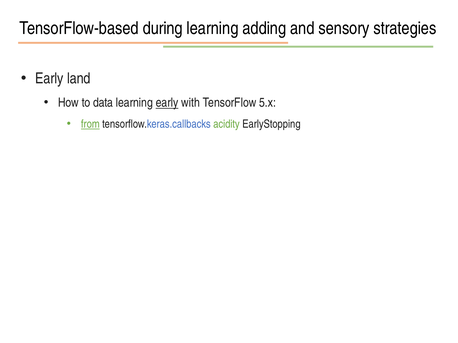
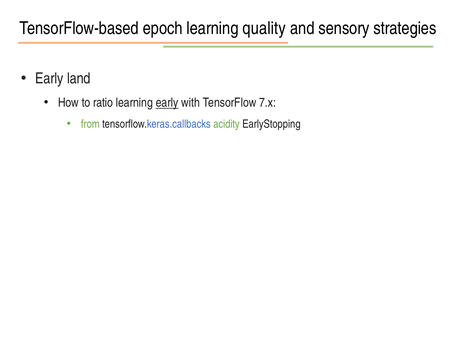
during: during -> epoch
adding: adding -> quality
data: data -> ratio
5.x: 5.x -> 7.x
from underline: present -> none
